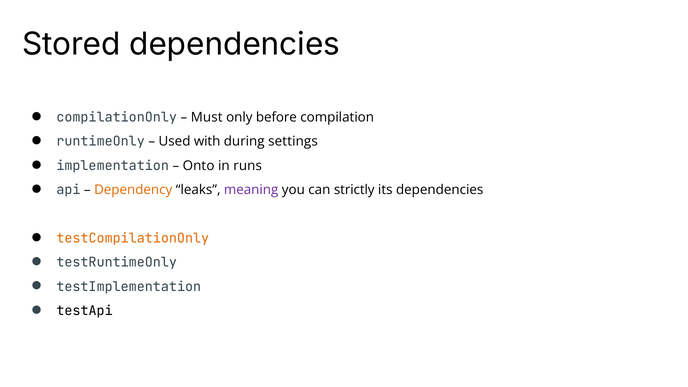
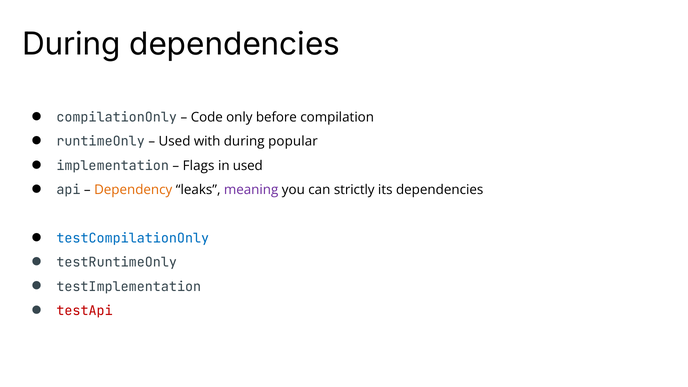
Stored at (71, 44): Stored -> During
Must: Must -> Code
settings: settings -> popular
Onto: Onto -> Flags
in runs: runs -> used
testCompilationOnly colour: orange -> blue
testApi colour: black -> red
